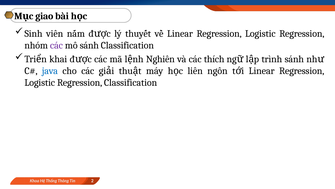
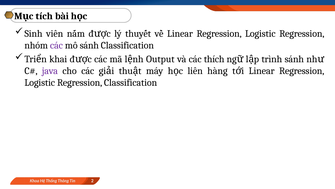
giao: giao -> tích
Nghiên: Nghiên -> Output
java colour: blue -> purple
ngôn: ngôn -> hàng
